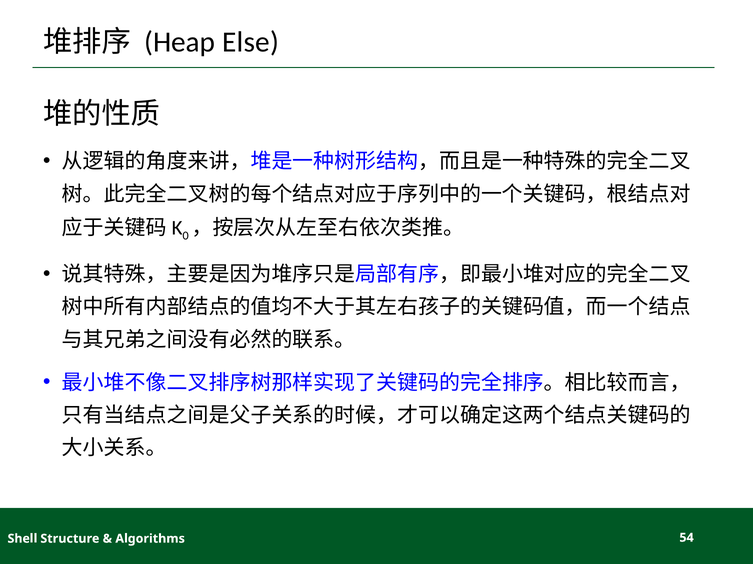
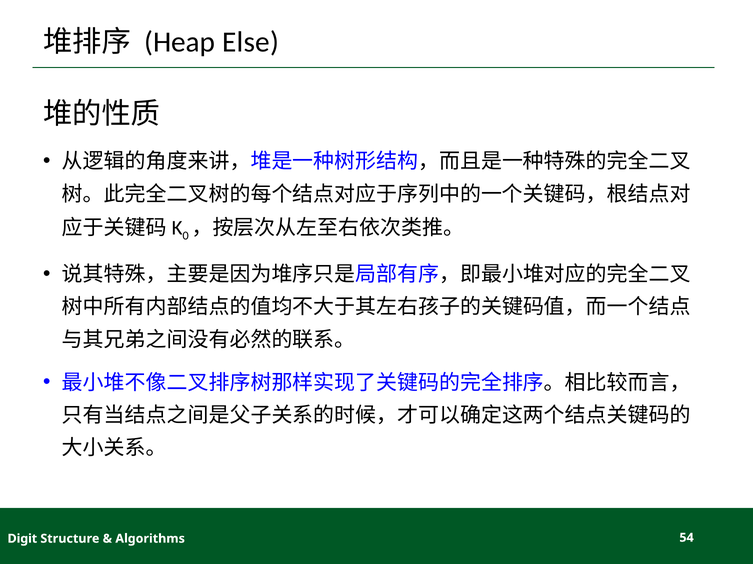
Shell: Shell -> Digit
